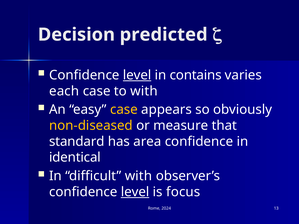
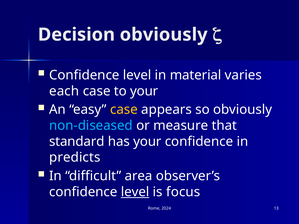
Decision predicted: predicted -> obviously
level at (137, 75) underline: present -> none
contains: contains -> material
to with: with -> your
non-diseased colour: yellow -> light blue
has area: area -> your
identical: identical -> predicts
difficult with: with -> area
